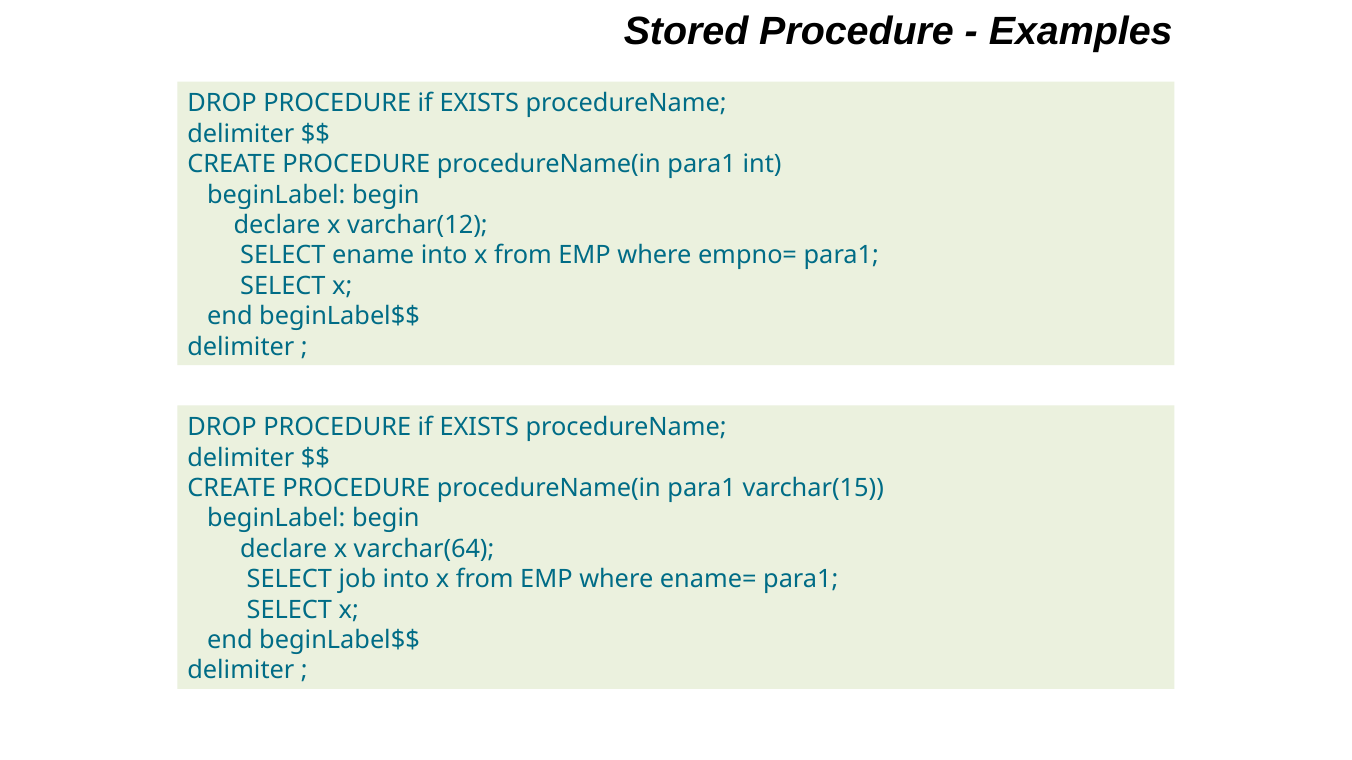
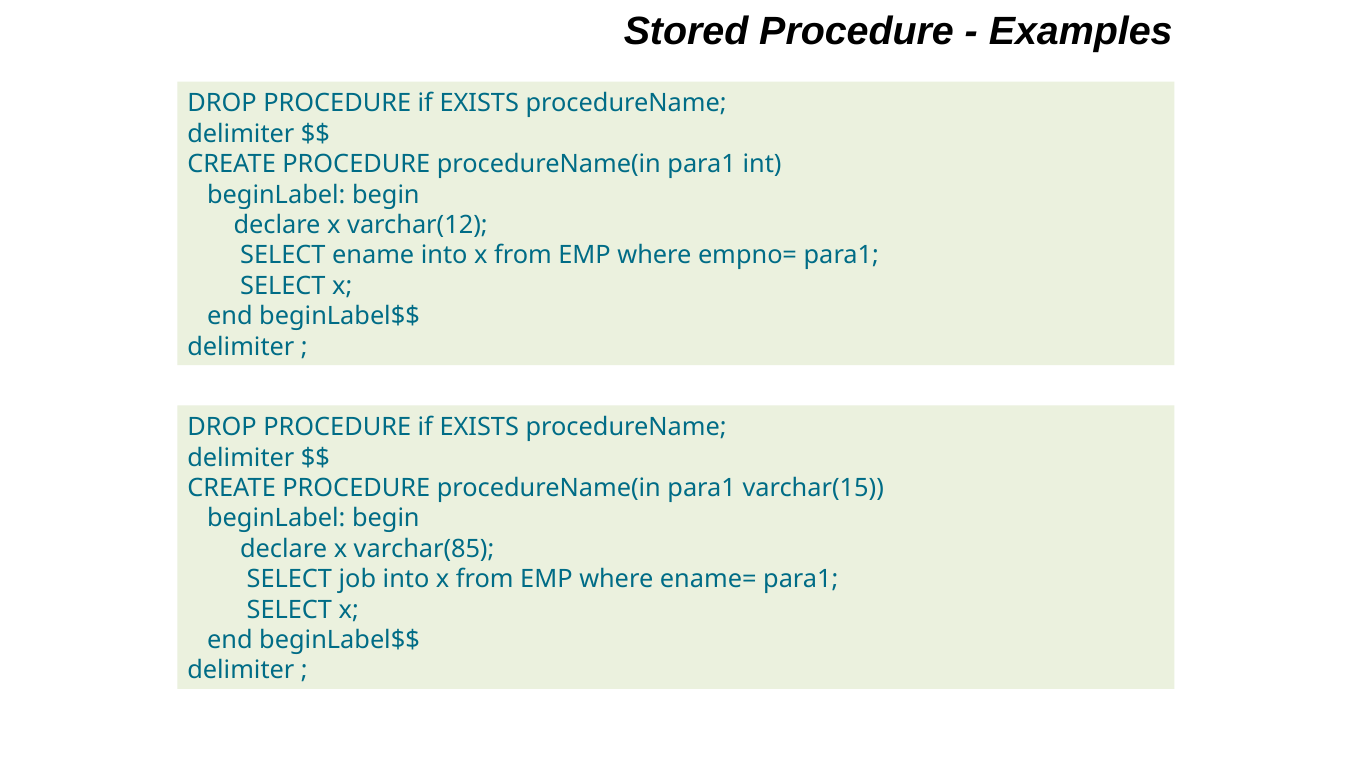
varchar(64: varchar(64 -> varchar(85
